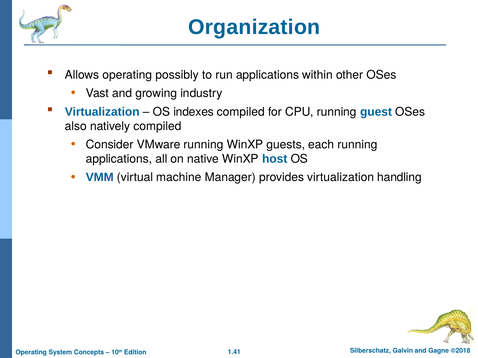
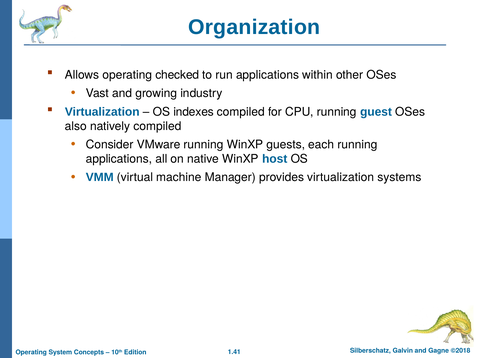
possibly: possibly -> checked
handling: handling -> systems
